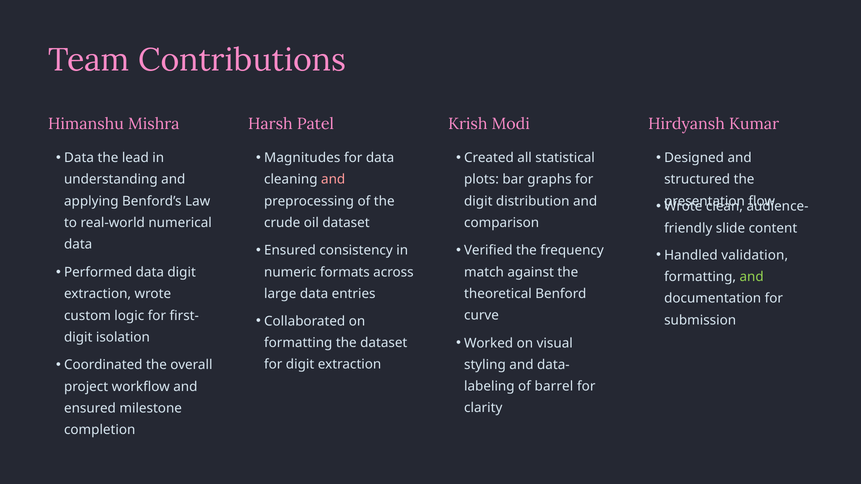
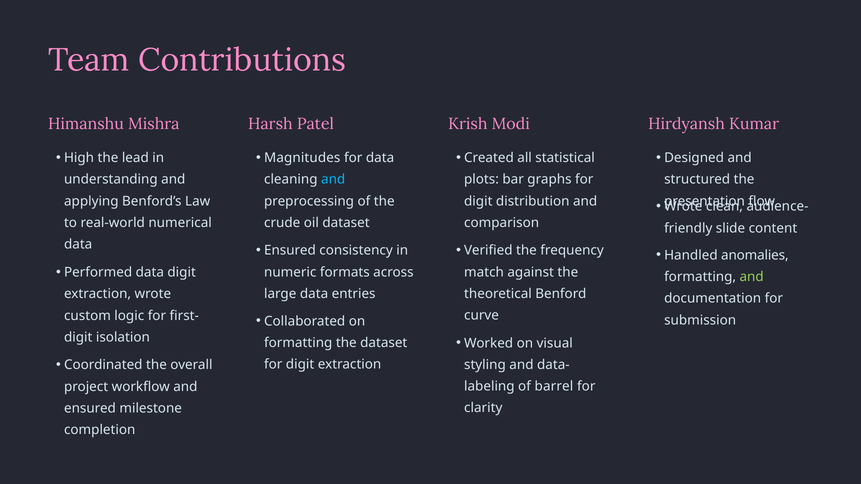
Data at (79, 158): Data -> High
and at (333, 180) colour: pink -> light blue
validation: validation -> anomalies
